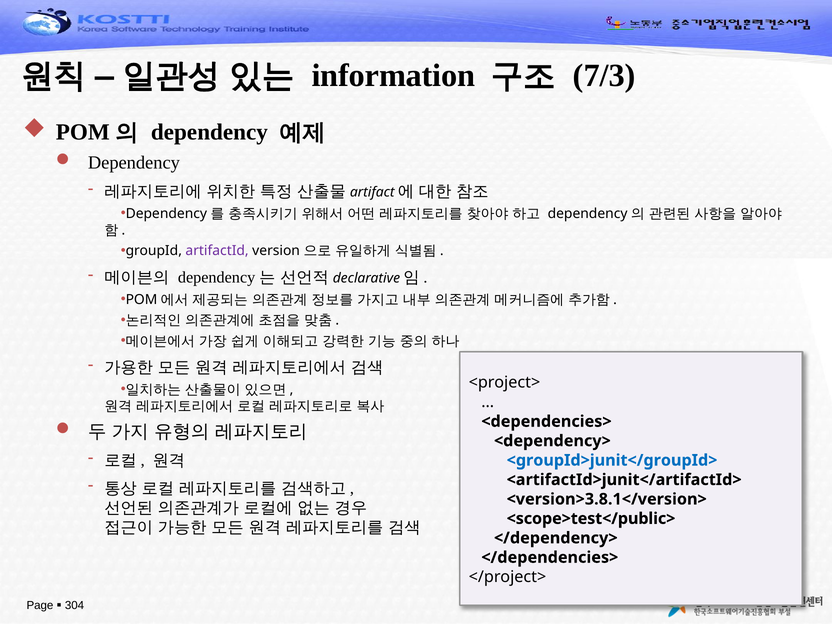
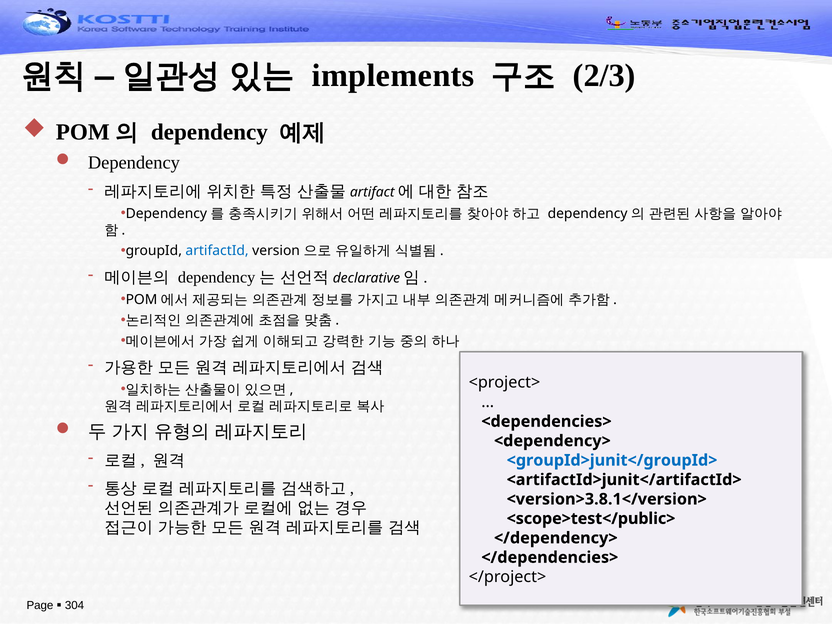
information: information -> implements
7/3: 7/3 -> 2/3
artifactId colour: purple -> blue
